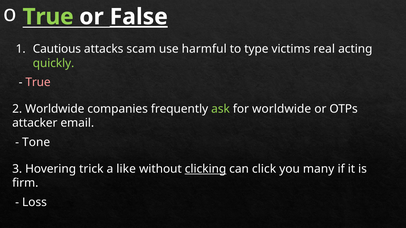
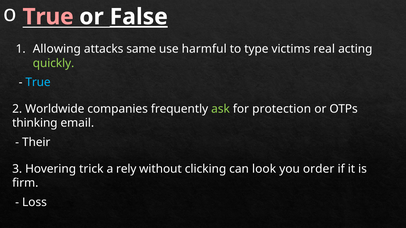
True at (48, 17) colour: light green -> pink
Cautious: Cautious -> Allowing
scam: scam -> same
True at (38, 83) colour: pink -> light blue
for worldwide: worldwide -> protection
attacker: attacker -> thinking
Tone: Tone -> Their
like: like -> rely
clicking underline: present -> none
click: click -> look
many: many -> order
